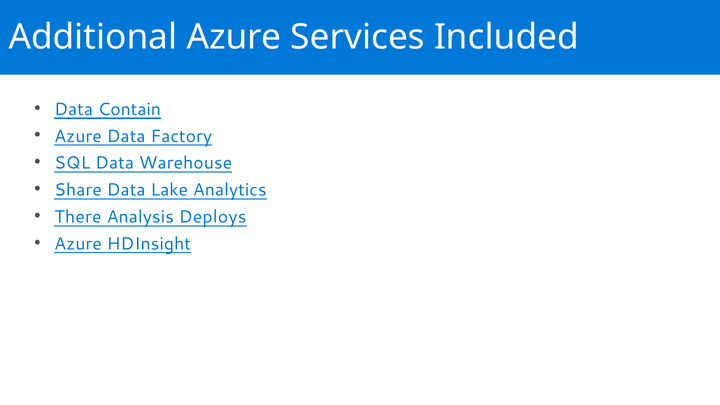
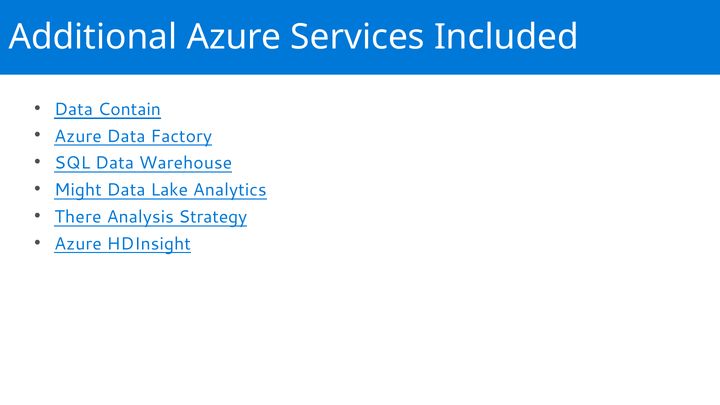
Share: Share -> Might
Deploys: Deploys -> Strategy
